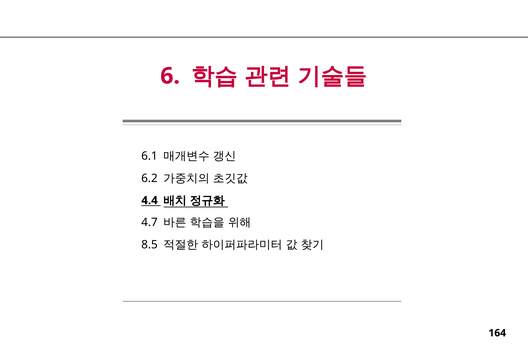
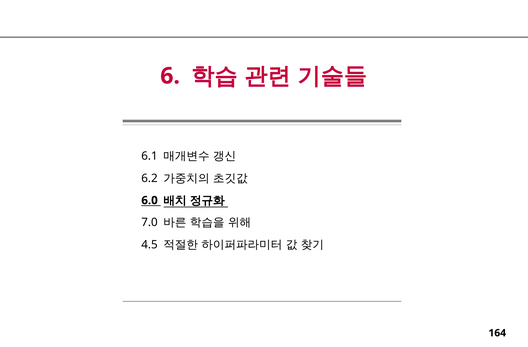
4.4: 4.4 -> 6.0
4.7: 4.7 -> 7.0
8.5: 8.5 -> 4.5
